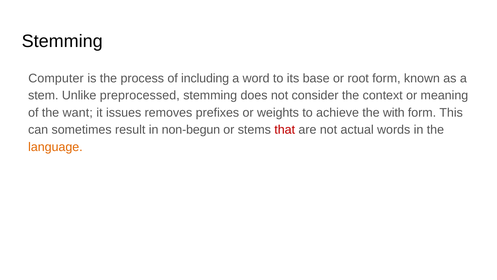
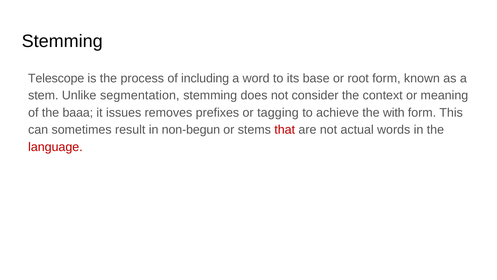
Computer: Computer -> Telescope
preprocessed: preprocessed -> segmentation
want: want -> baaa
weights: weights -> tagging
language colour: orange -> red
